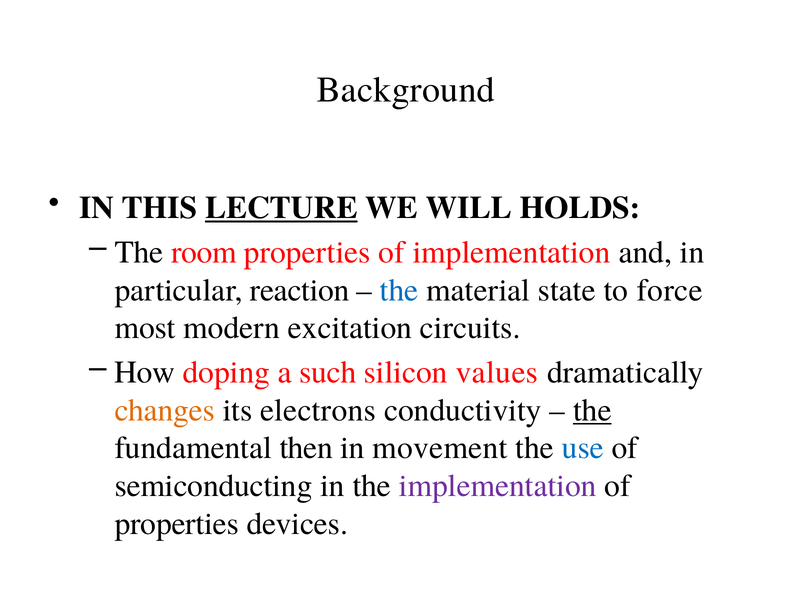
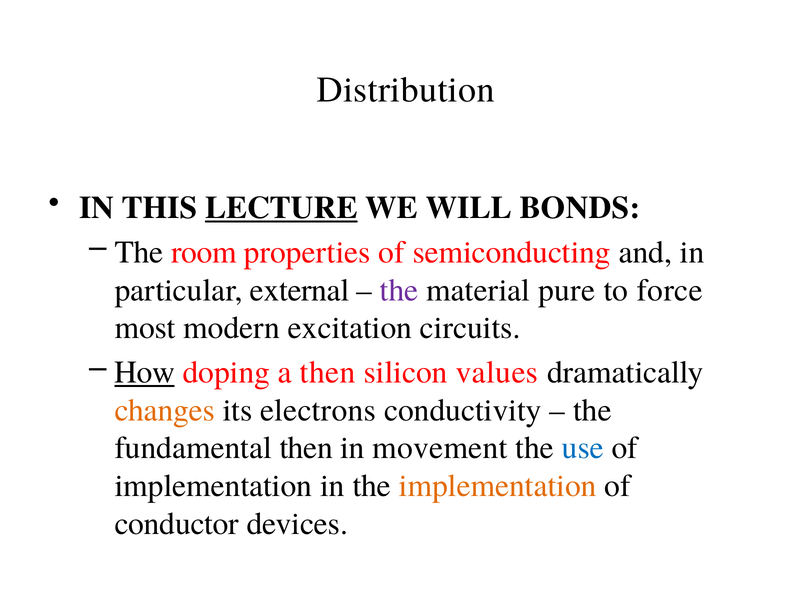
Background: Background -> Distribution
HOLDS: HOLDS -> BONDS
of implementation: implementation -> semiconducting
reaction: reaction -> external
the at (399, 290) colour: blue -> purple
state: state -> pure
How underline: none -> present
a such: such -> then
the at (592, 410) underline: present -> none
semiconducting at (213, 486): semiconducting -> implementation
implementation at (498, 486) colour: purple -> orange
properties at (177, 524): properties -> conductor
